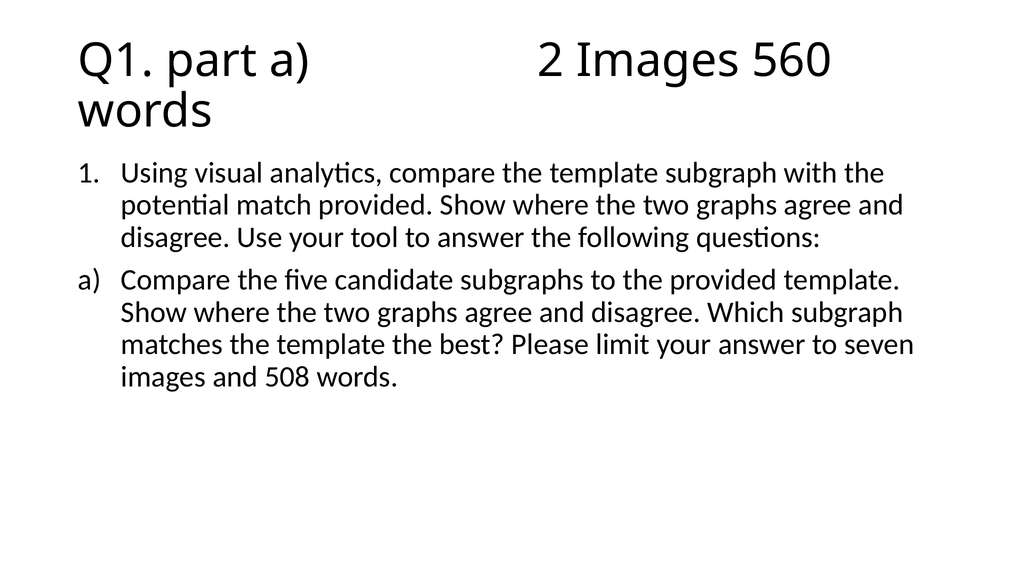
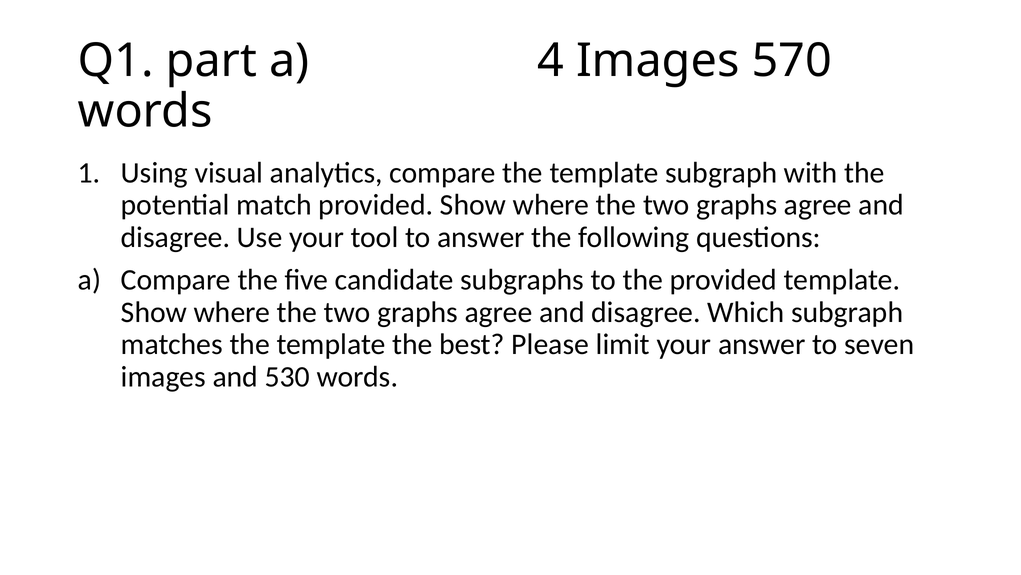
2: 2 -> 4
560: 560 -> 570
508: 508 -> 530
